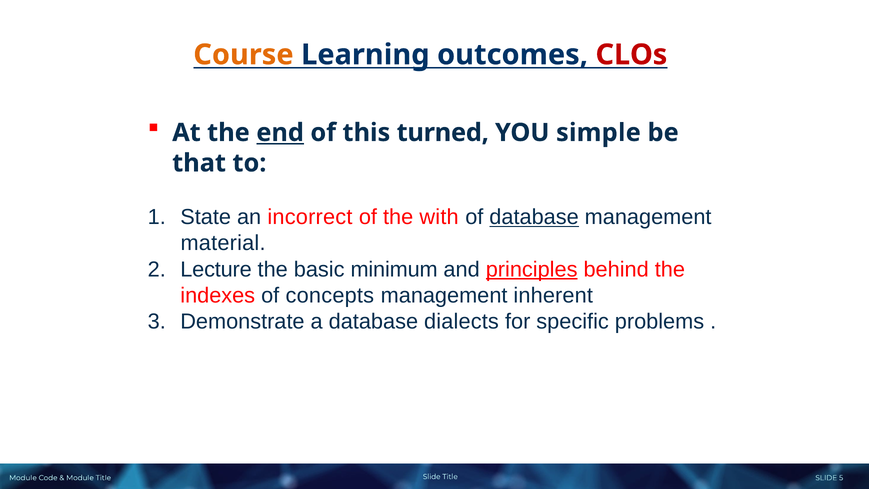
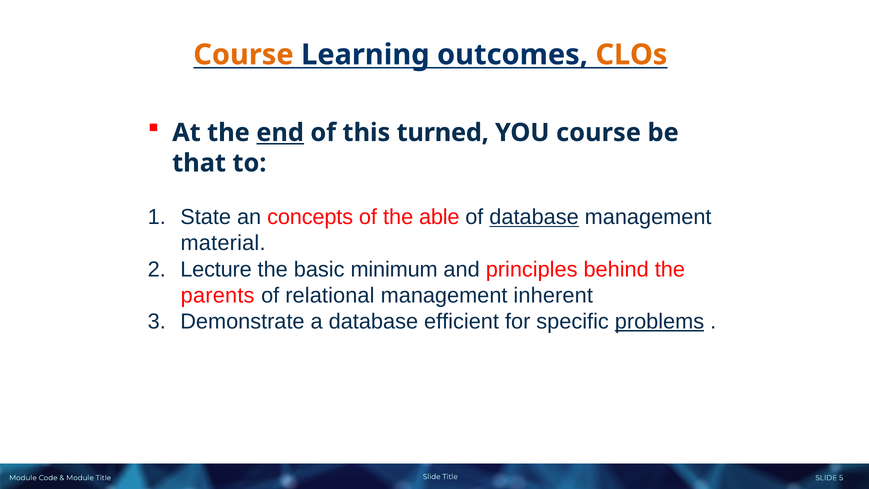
CLOs colour: red -> orange
YOU simple: simple -> course
incorrect: incorrect -> concepts
with: with -> able
principles underline: present -> none
indexes: indexes -> parents
concepts: concepts -> relational
dialects: dialects -> efficient
problems underline: none -> present
